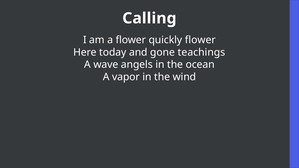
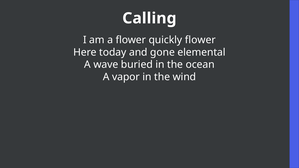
teachings: teachings -> elemental
angels: angels -> buried
